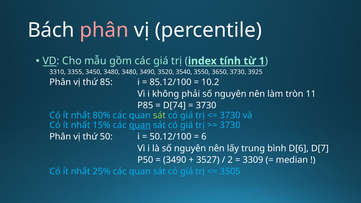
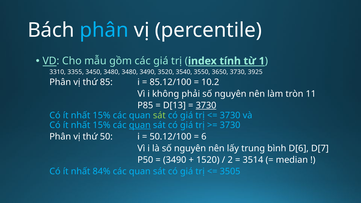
phân at (104, 30) colour: pink -> light blue
D[74: D[74 -> D[13
3730 at (206, 106) underline: none -> present
80% at (102, 115): 80% -> 15%
3527: 3527 -> 1520
3309: 3309 -> 3514
25%: 25% -> 84%
